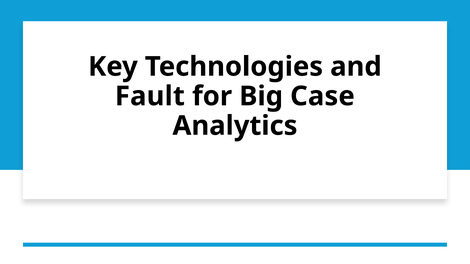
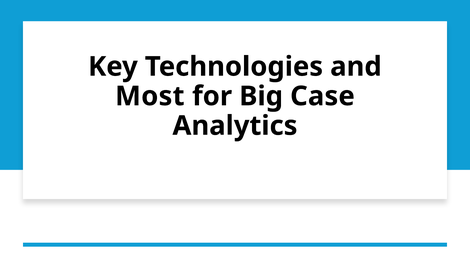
Fault: Fault -> Most
